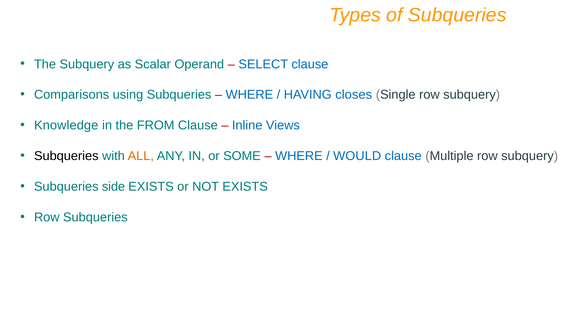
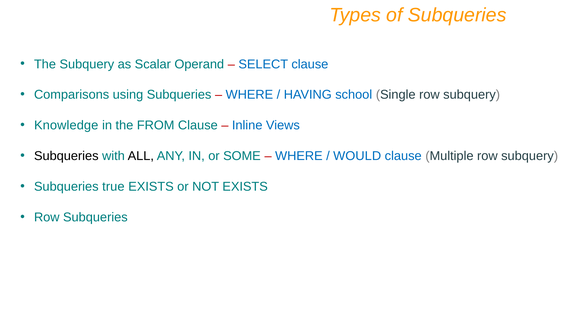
closes: closes -> school
ALL colour: orange -> black
side: side -> true
